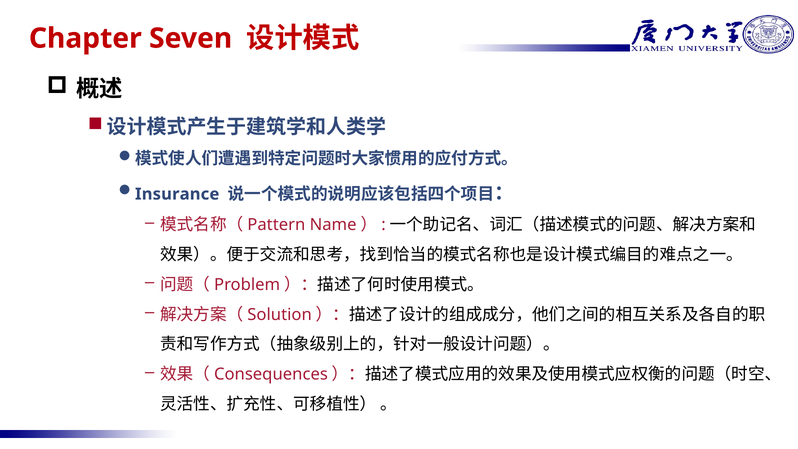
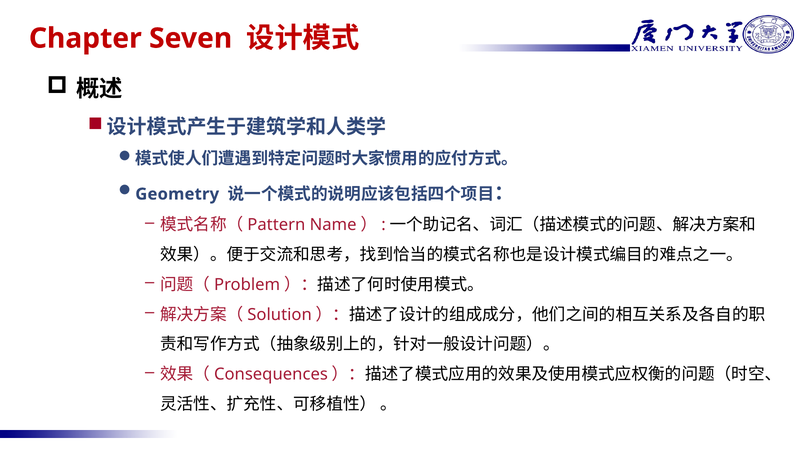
Insurance: Insurance -> Geometry
